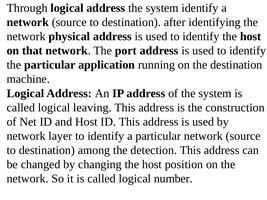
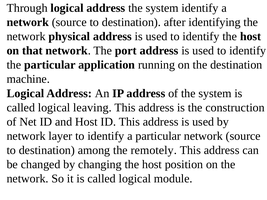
detection: detection -> remotely
number: number -> module
